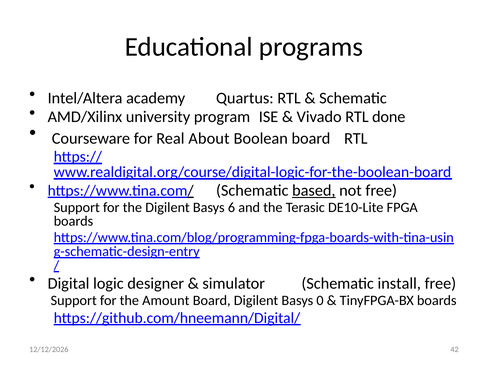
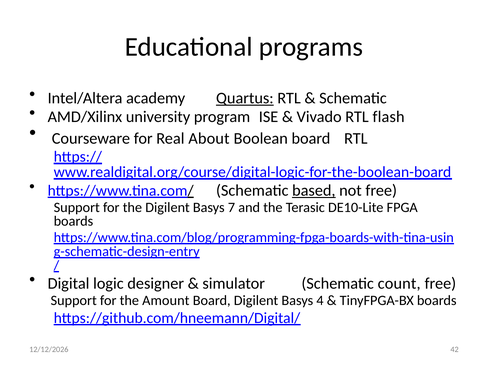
Quartus underline: none -> present
done: done -> flash
6: 6 -> 7
install: install -> count
0: 0 -> 4
